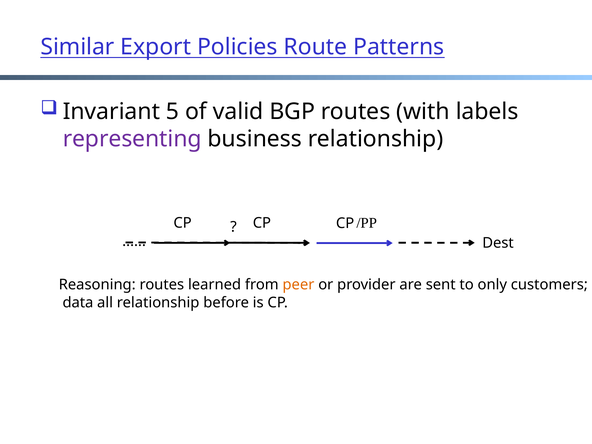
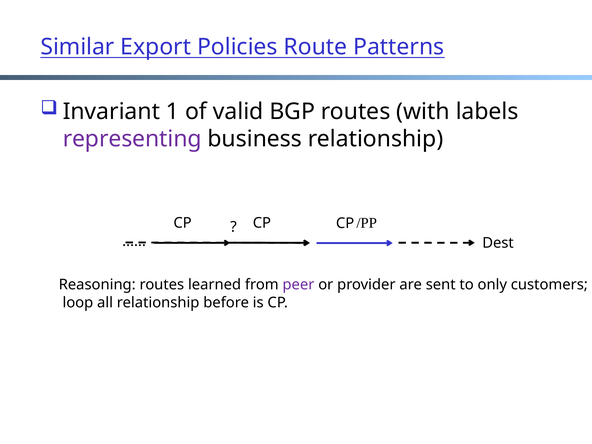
5: 5 -> 1
peer colour: orange -> purple
data: data -> loop
